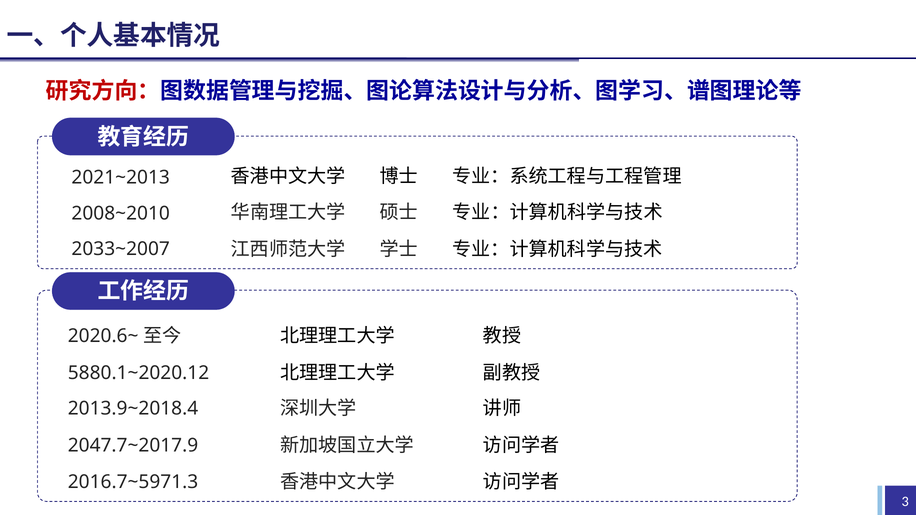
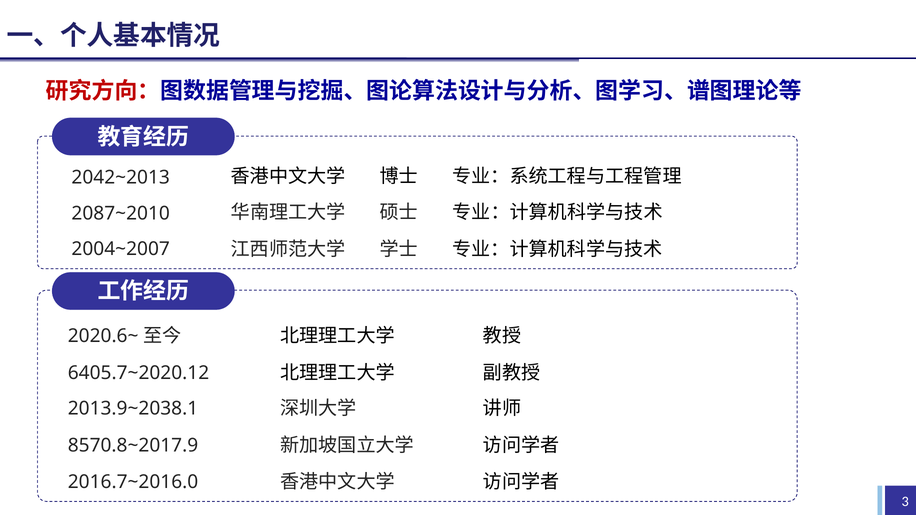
2021~2013: 2021~2013 -> 2042~2013
2008~2010: 2008~2010 -> 2087~2010
2033~2007: 2033~2007 -> 2004~2007
5880.1~2020.12: 5880.1~2020.12 -> 6405.7~2020.12
2013.9~2018.4: 2013.9~2018.4 -> 2013.9~2038.1
2047.7~2017.9: 2047.7~2017.9 -> 8570.8~2017.9
2016.7~5971.3: 2016.7~5971.3 -> 2016.7~2016.0
